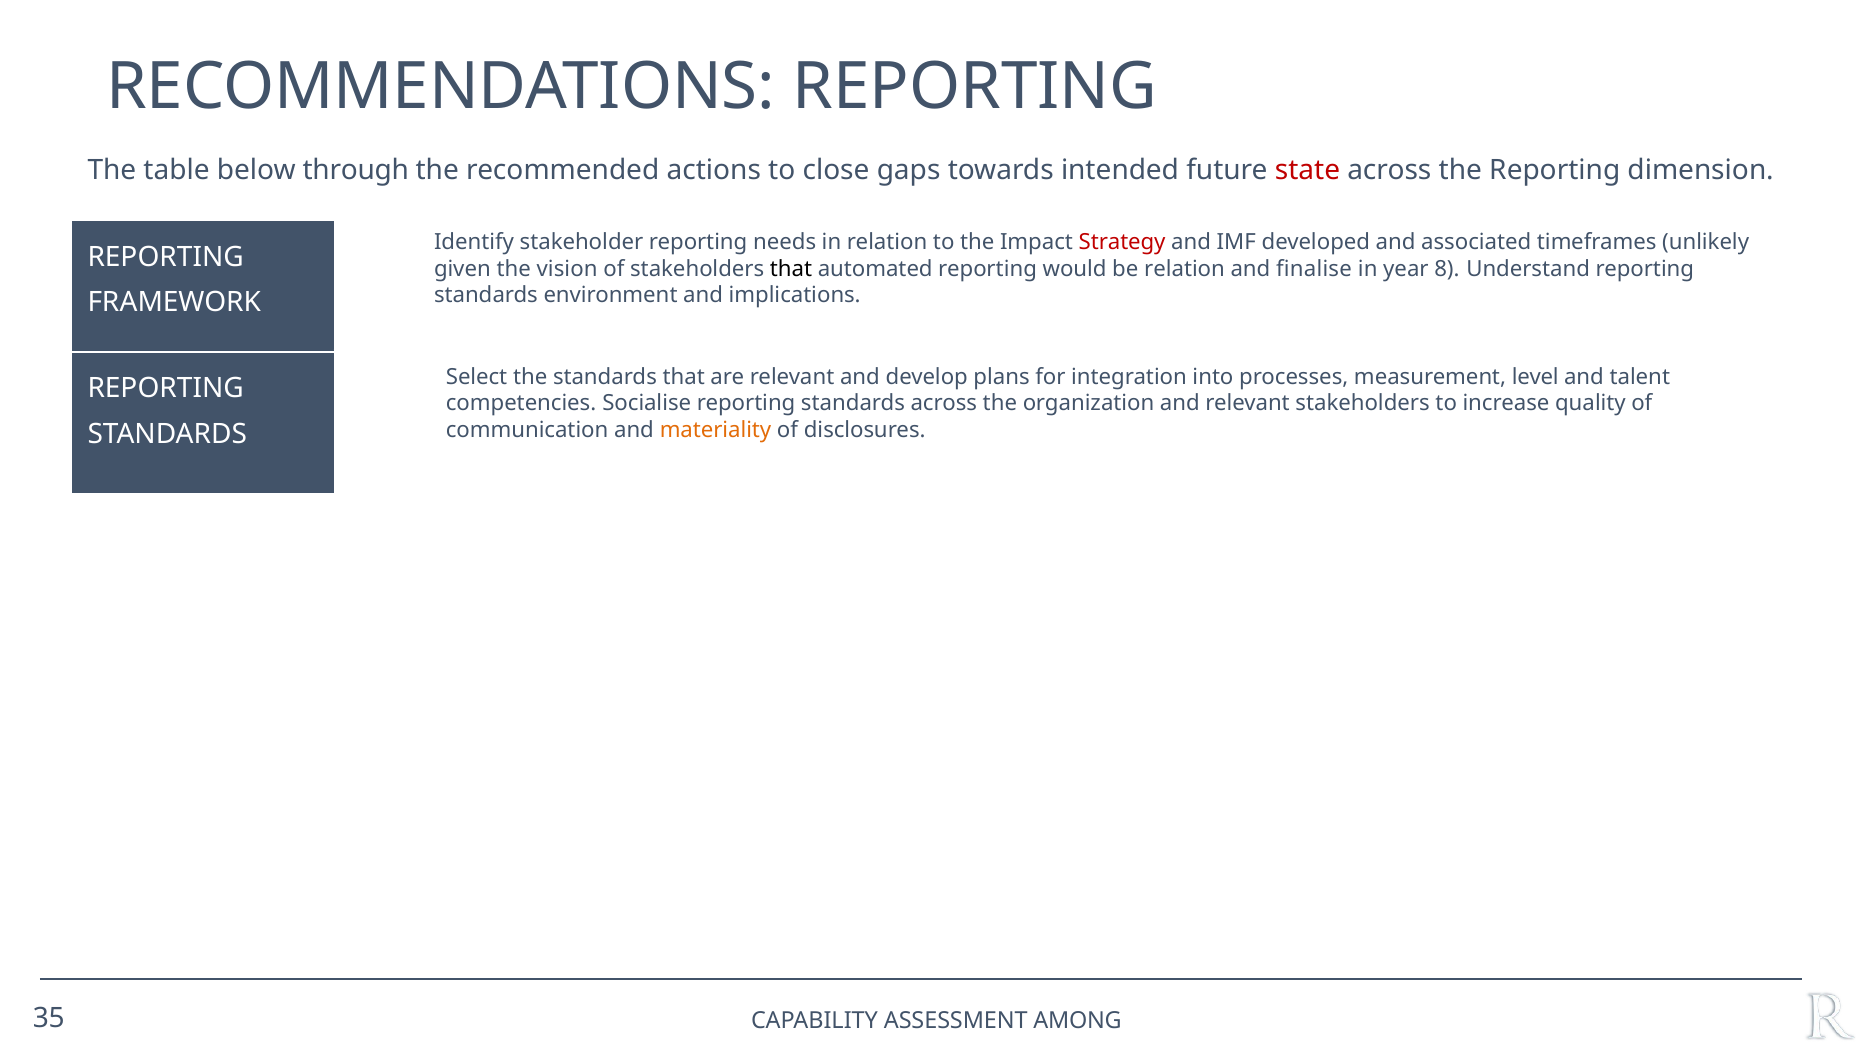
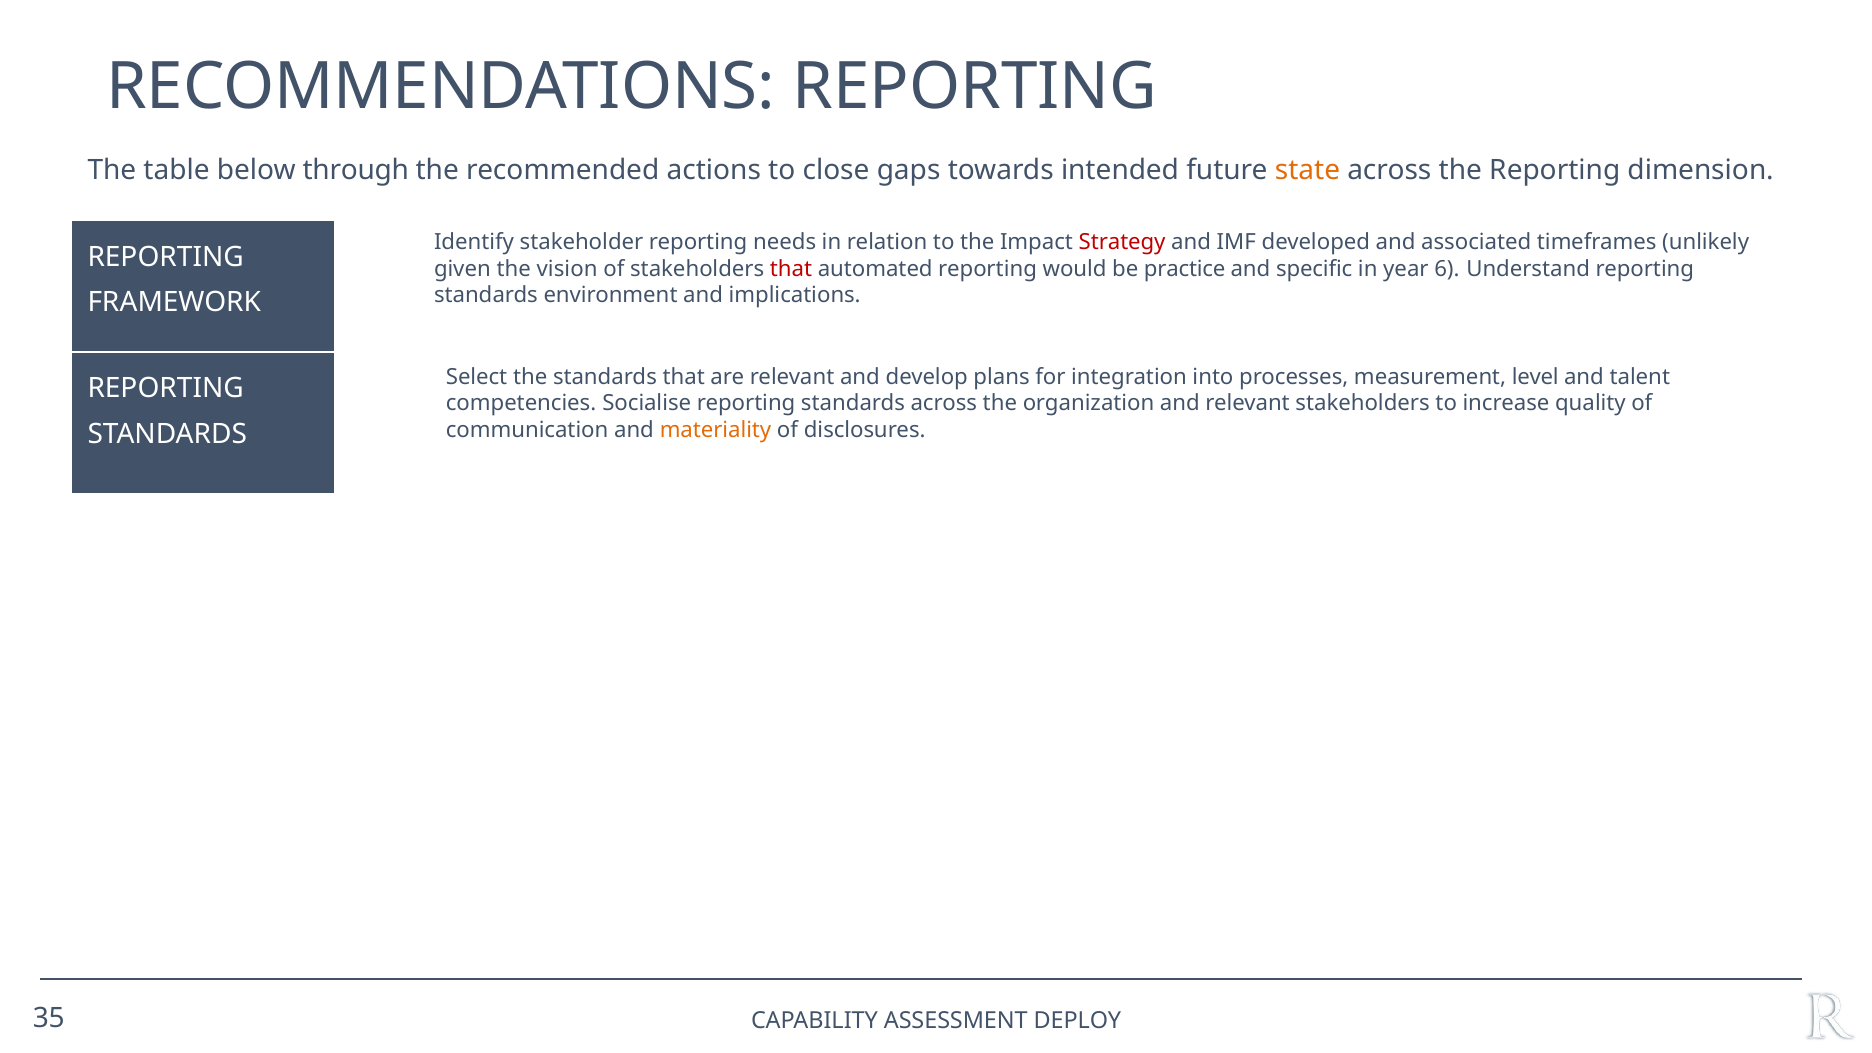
state colour: red -> orange
that at (791, 269) colour: black -> red
be relation: relation -> practice
finalise: finalise -> specific
8: 8 -> 6
AMONG: AMONG -> DEPLOY
